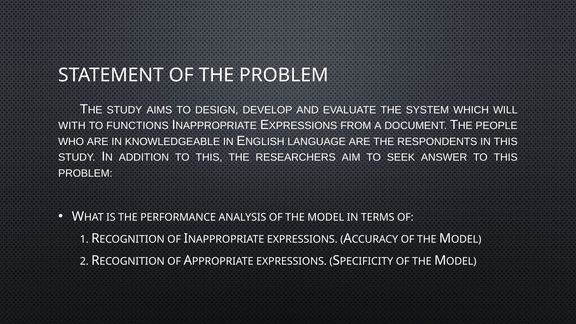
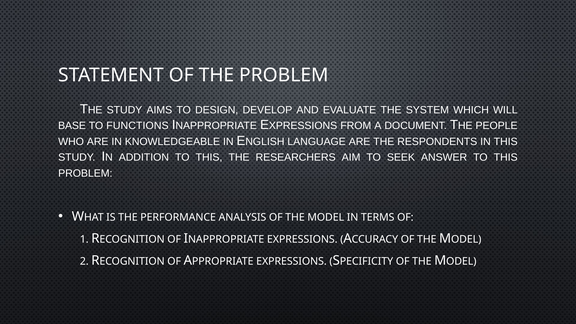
WITH: WITH -> BASE
